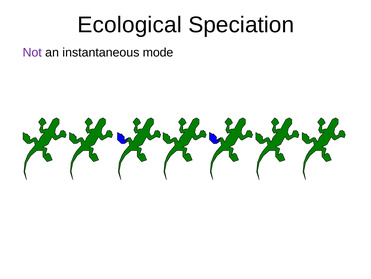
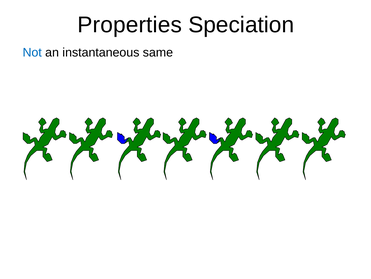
Ecological: Ecological -> Properties
Not colour: purple -> blue
mode: mode -> same
